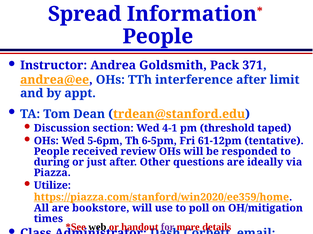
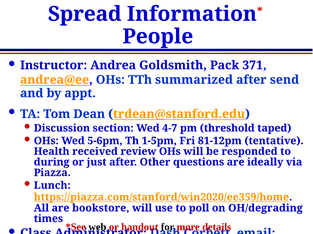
interference: interference -> summarized
limit: limit -> send
4-1: 4-1 -> 4-7
6-5pm: 6-5pm -> 1-5pm
61-12pm: 61-12pm -> 81-12pm
People at (52, 152): People -> Health
Utilize: Utilize -> Lunch
OH/mitigation: OH/mitigation -> OH/degrading
for colour: purple -> black
